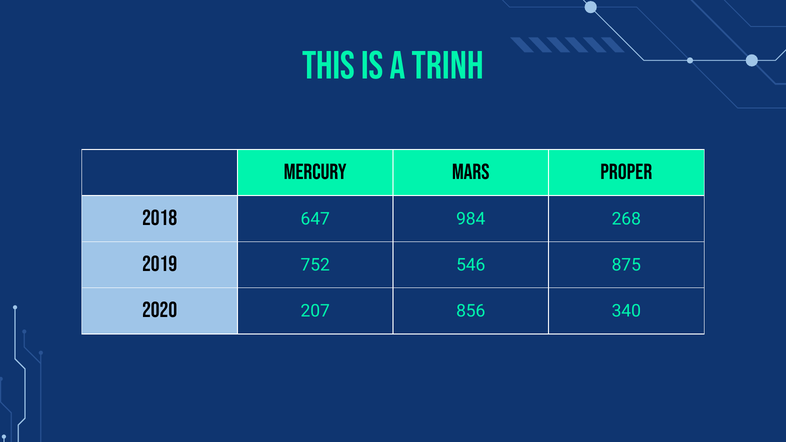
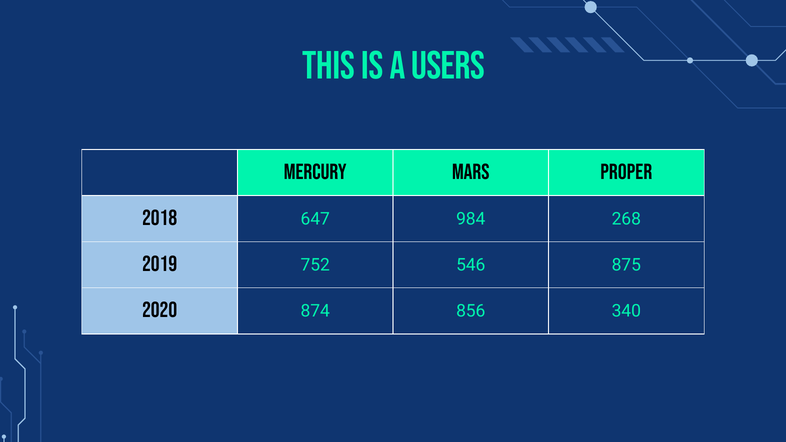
TRINH: TRINH -> USERS
207: 207 -> 874
